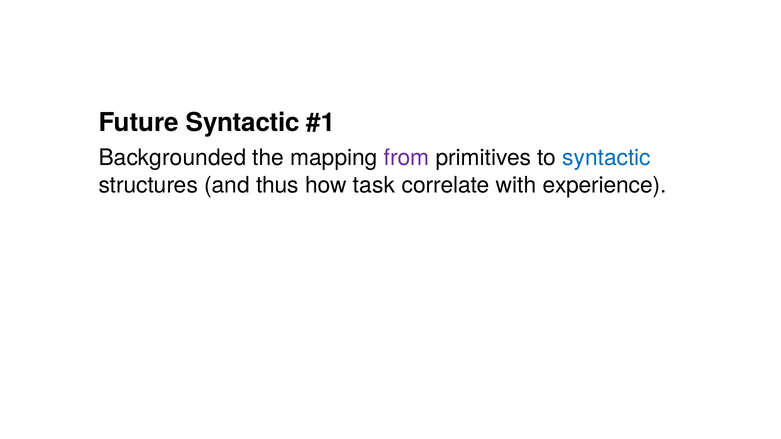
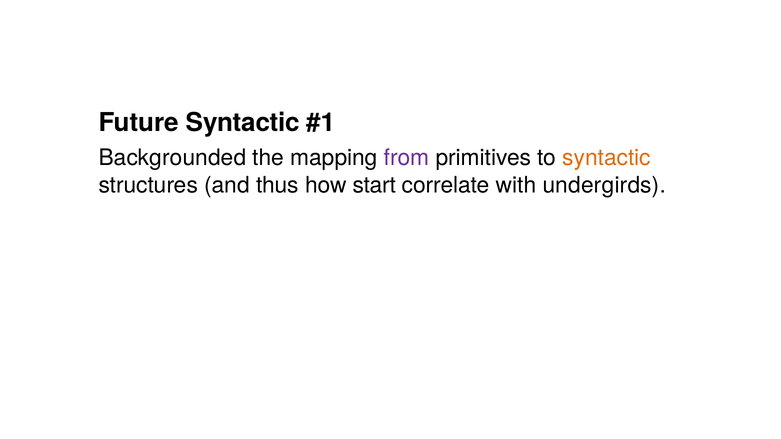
syntactic at (607, 158) colour: blue -> orange
task: task -> start
experience: experience -> undergirds
